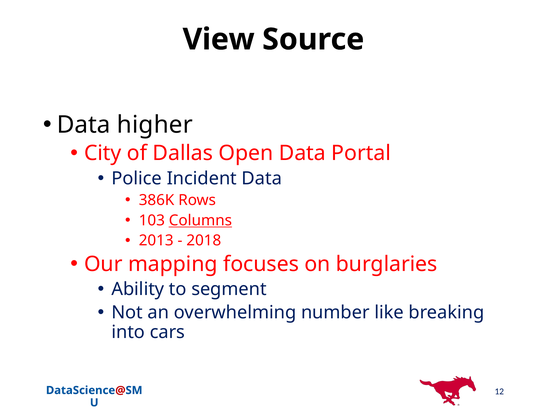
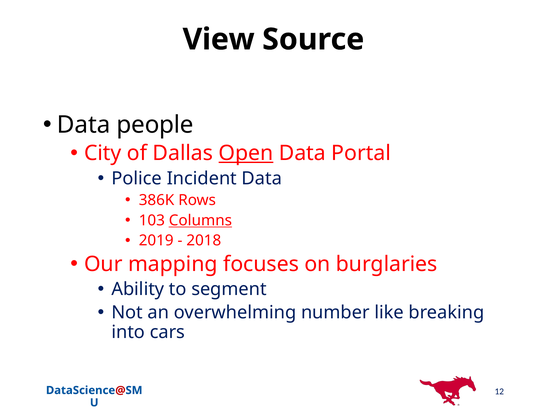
higher: higher -> people
Open underline: none -> present
2013: 2013 -> 2019
